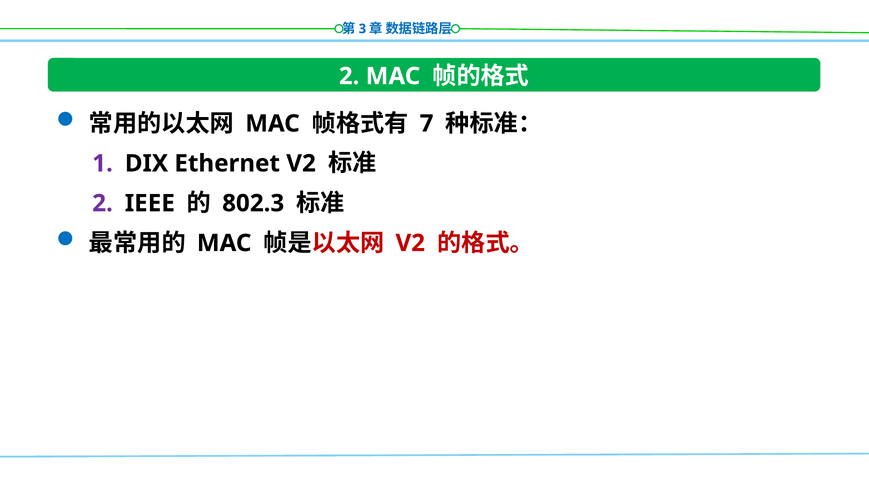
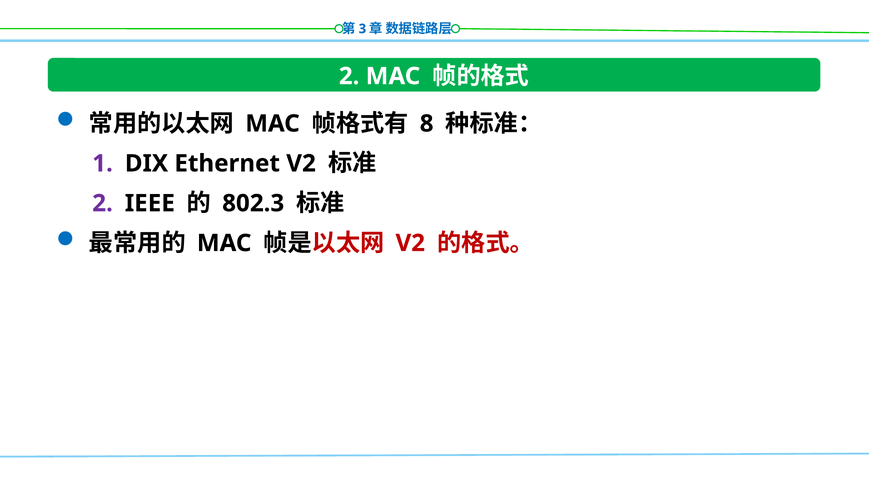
7: 7 -> 8
